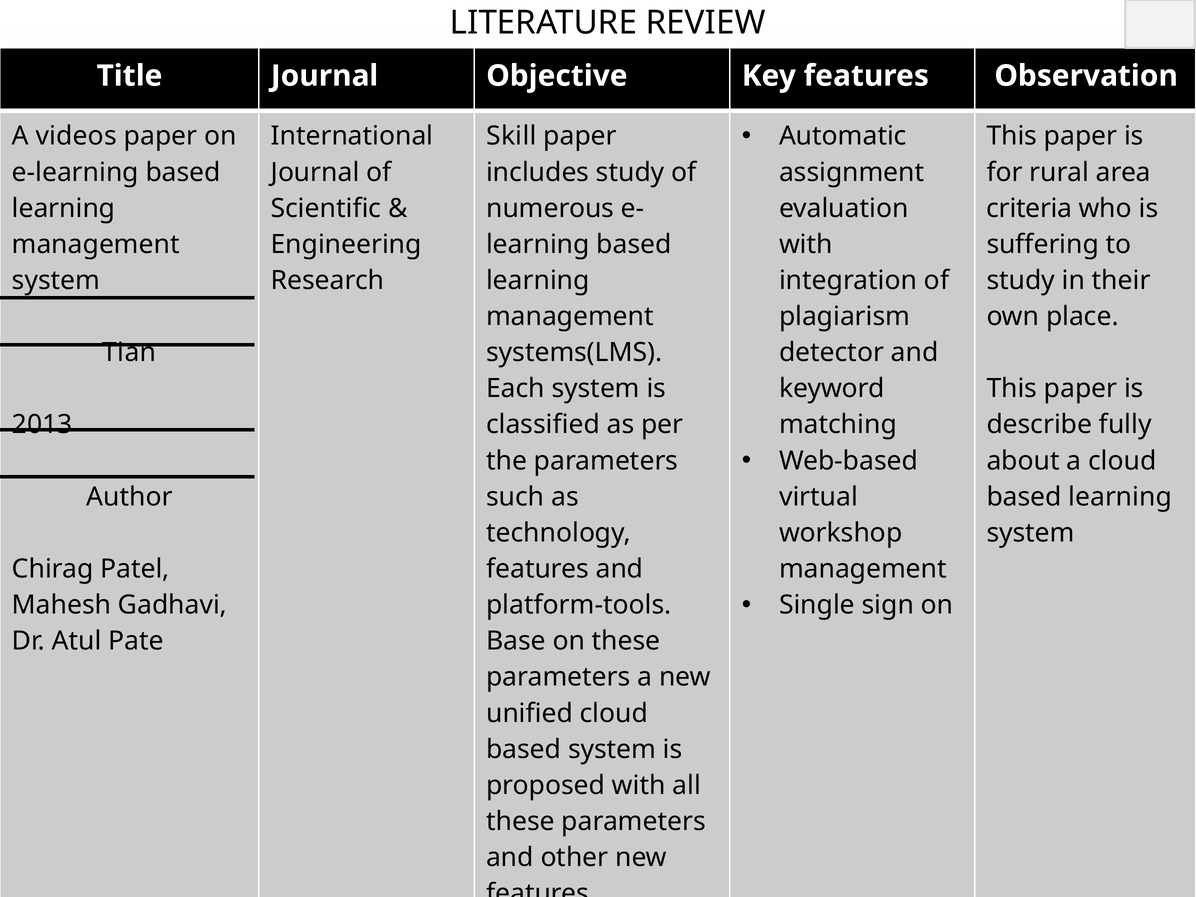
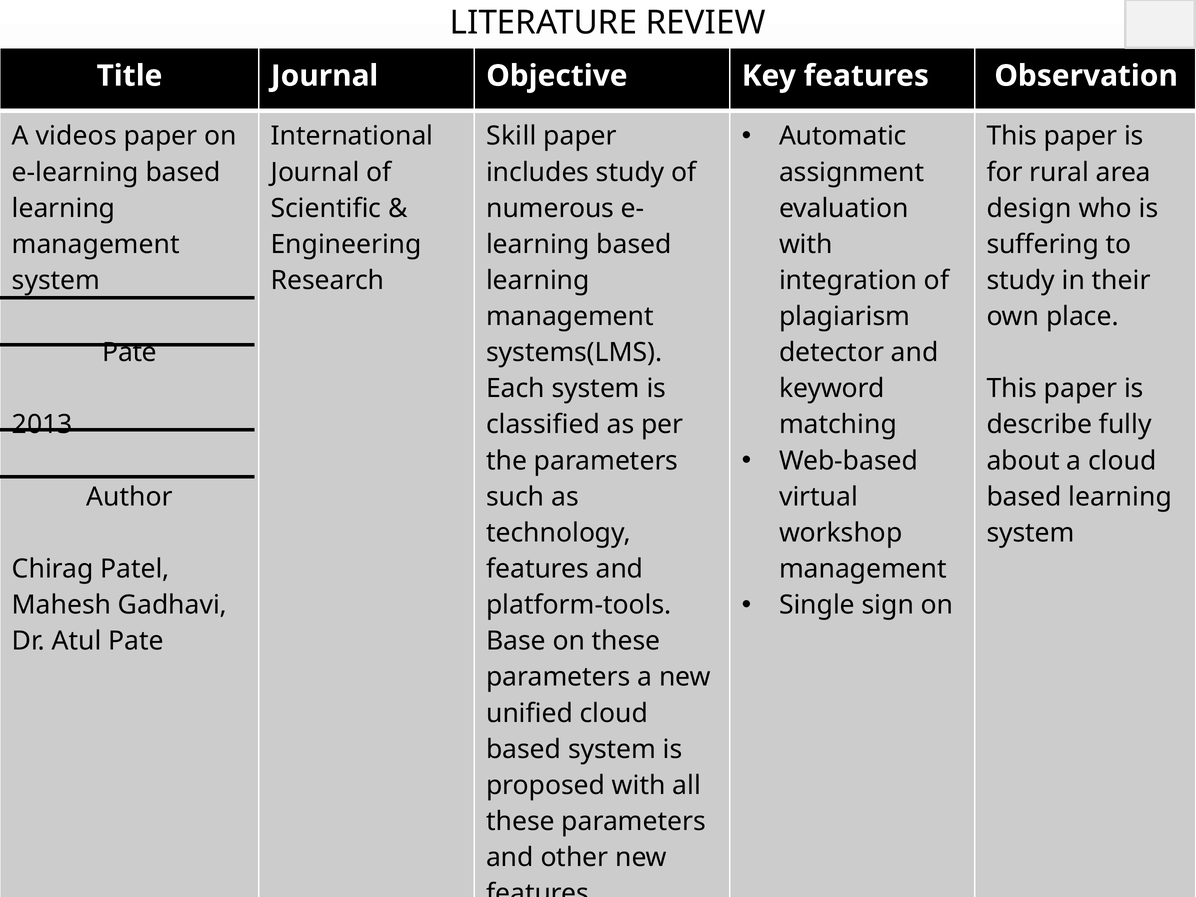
criteria: criteria -> design
Tian at (129, 353): Tian -> Pate
